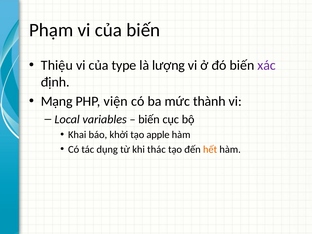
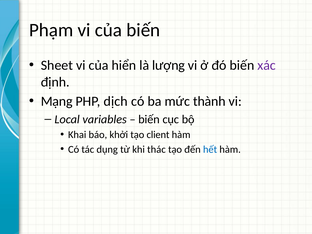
Thiệu: Thiệu -> Sheet
type: type -> hiển
viện: viện -> dịch
apple: apple -> client
hết colour: orange -> blue
